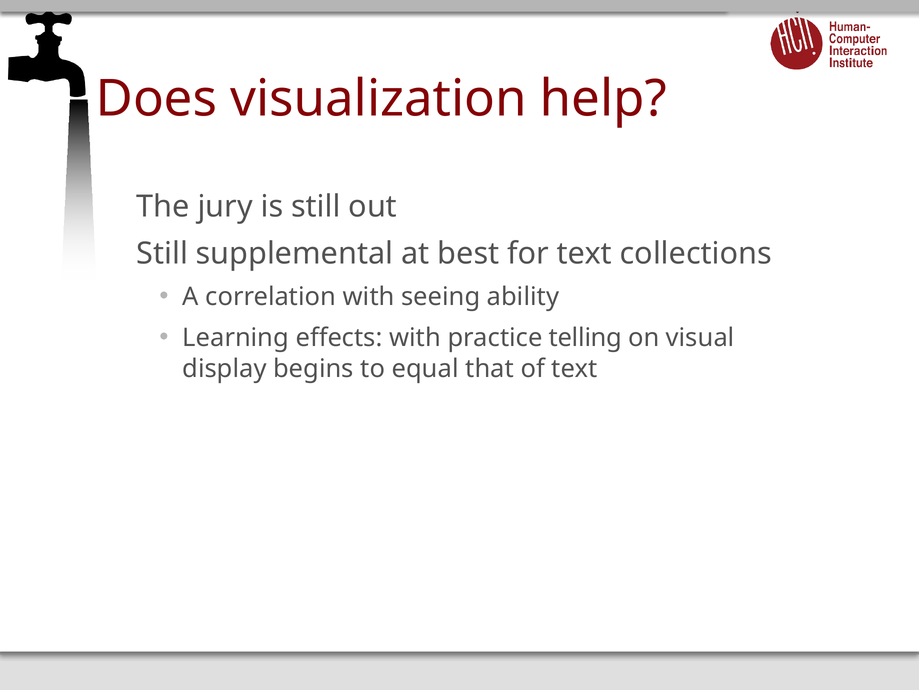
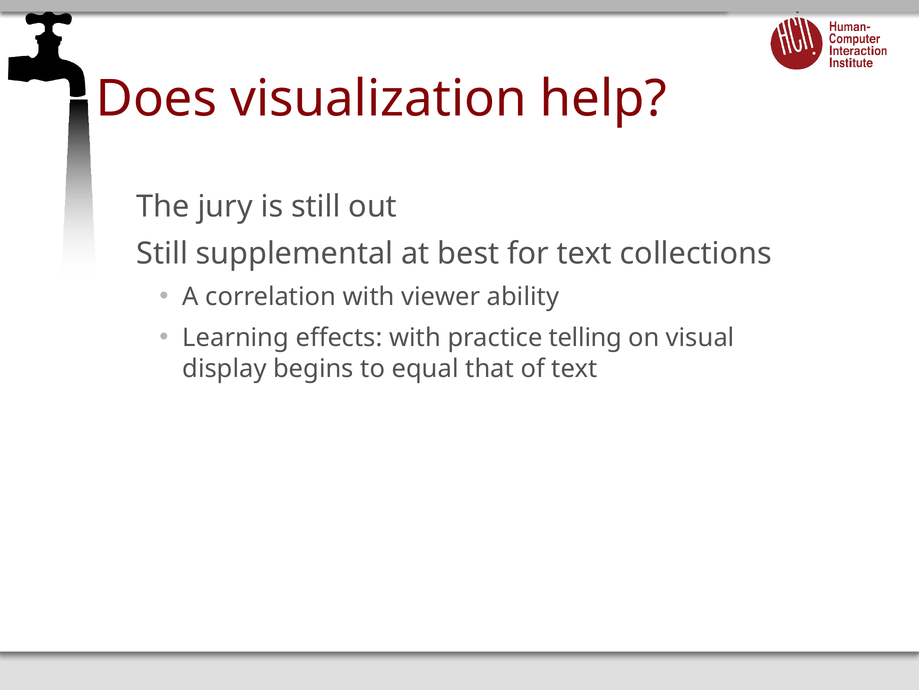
seeing: seeing -> viewer
